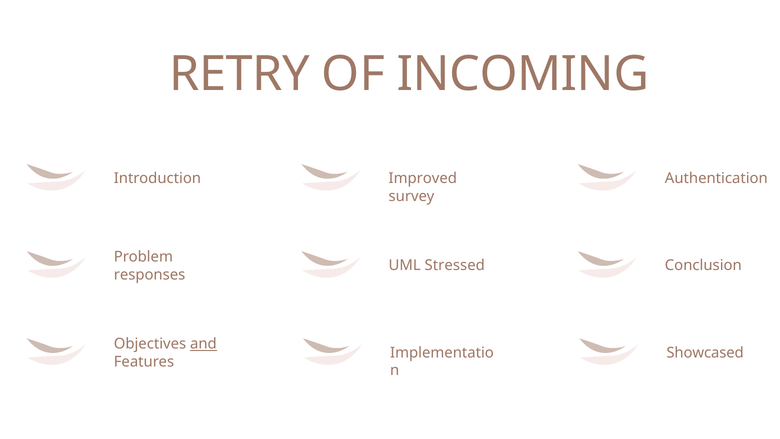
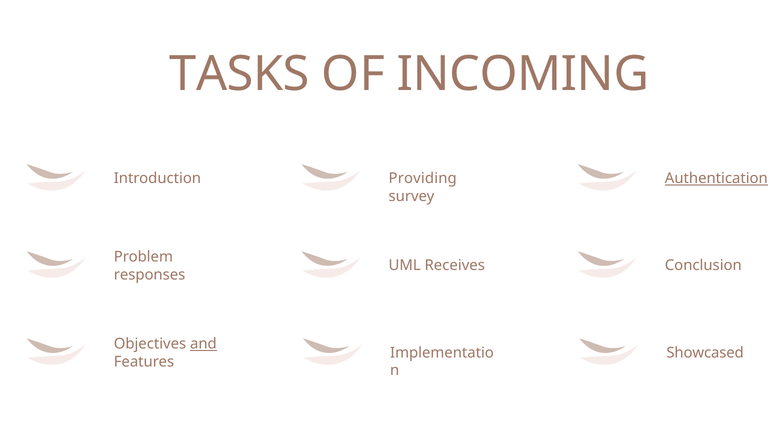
RETRY: RETRY -> TASKS
Improved: Improved -> Providing
Authentication underline: none -> present
Stressed: Stressed -> Receives
